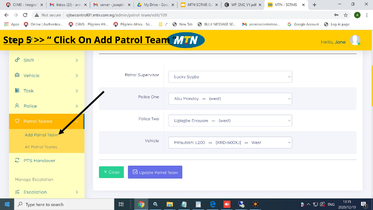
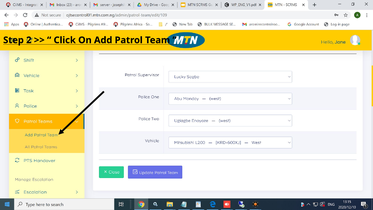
5: 5 -> 2
